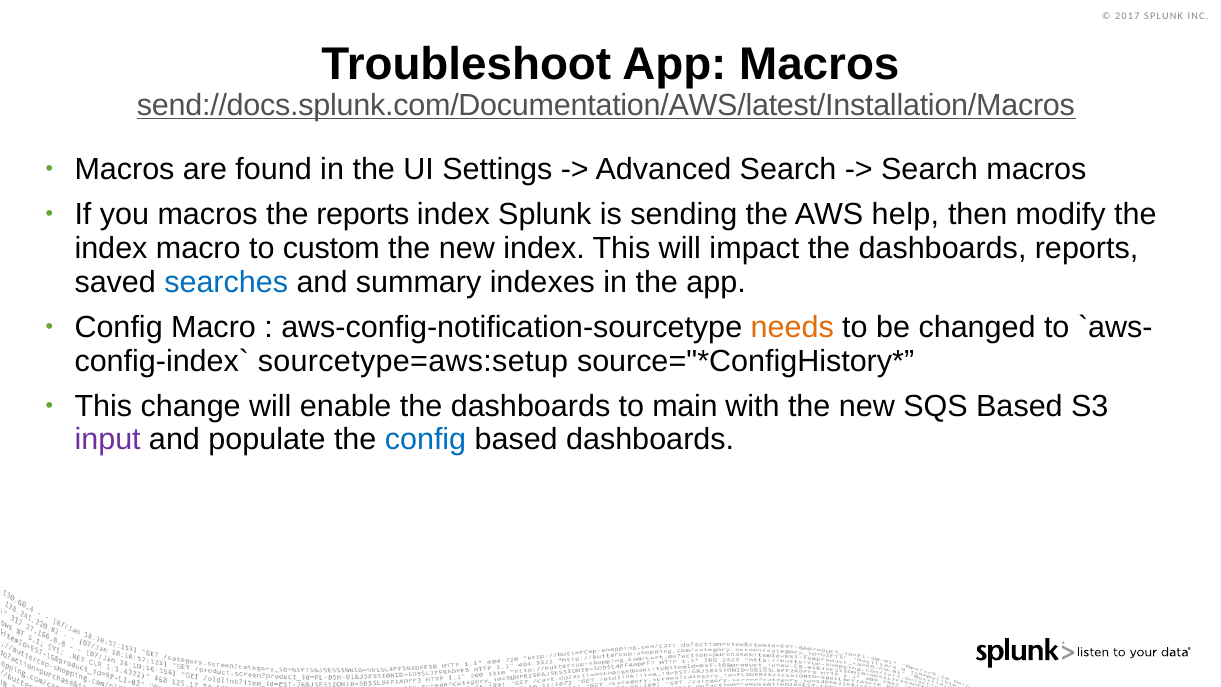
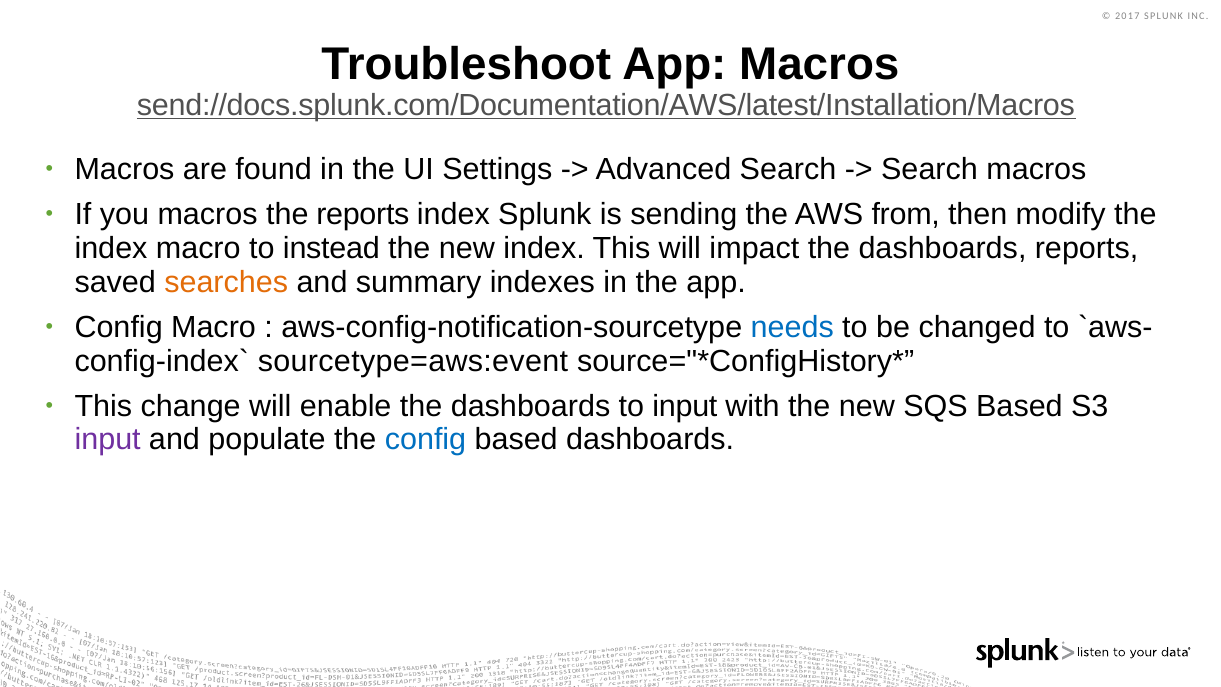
help: help -> from
custom: custom -> instead
searches colour: blue -> orange
needs colour: orange -> blue
sourcetype=aws:setup: sourcetype=aws:setup -> sourcetype=aws:event
to main: main -> input
